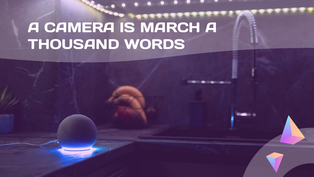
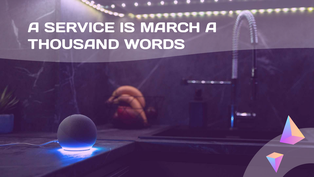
CAMERA: CAMERA -> SERVICE
